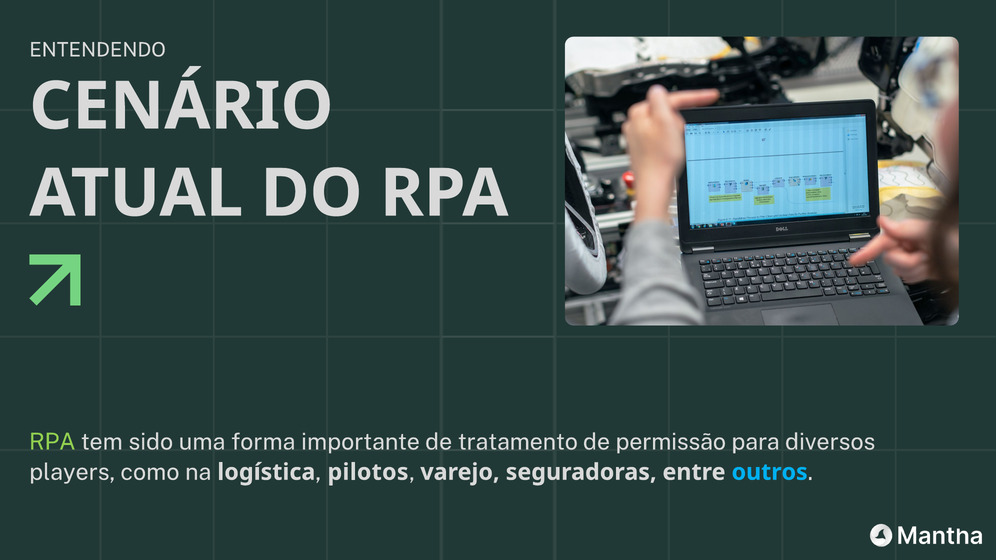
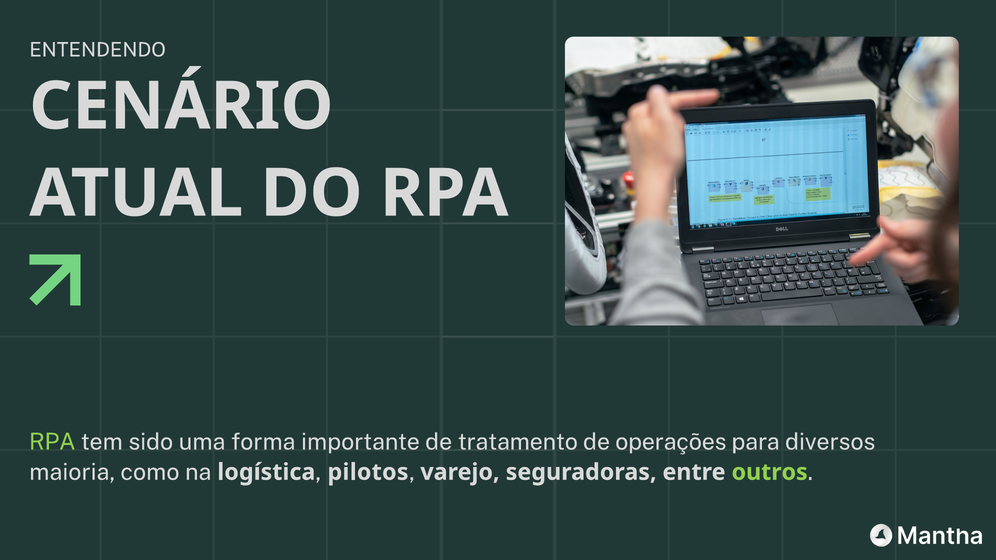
permissão: permissão -> operações
players: players -> maioria
outros colour: light blue -> light green
